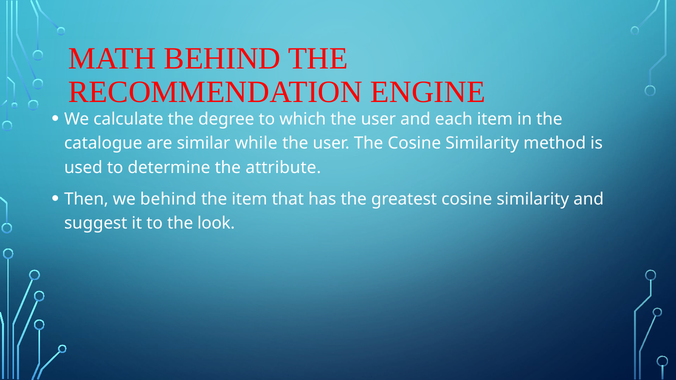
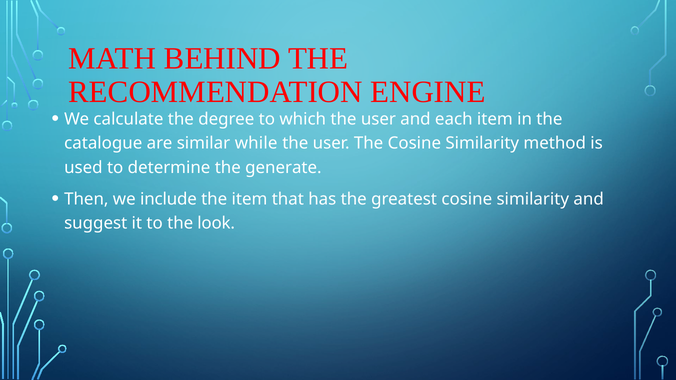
attribute: attribute -> generate
we behind: behind -> include
